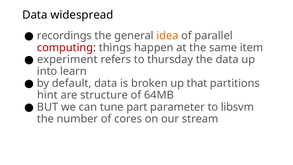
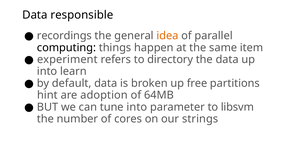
widespread: widespread -> responsible
computing colour: red -> black
thursday: thursday -> directory
that: that -> free
structure: structure -> adoption
tune part: part -> into
stream: stream -> strings
